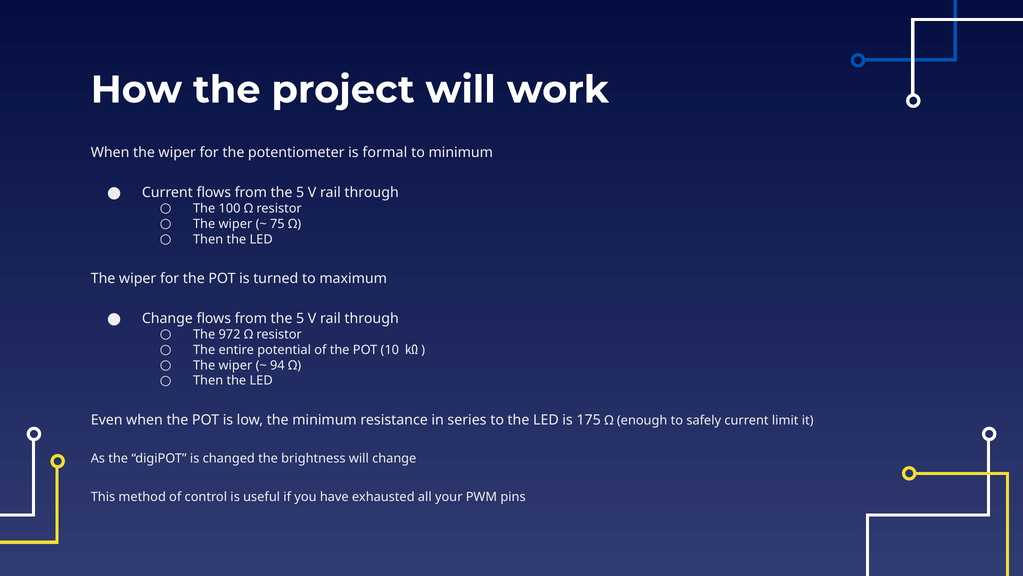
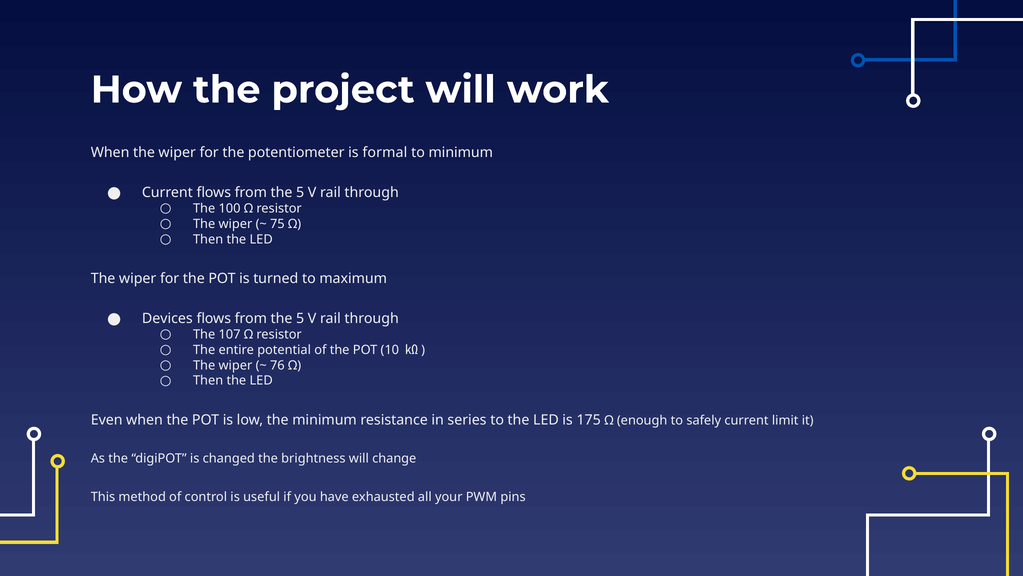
Change at (167, 318): Change -> Devices
972: 972 -> 107
94: 94 -> 76
